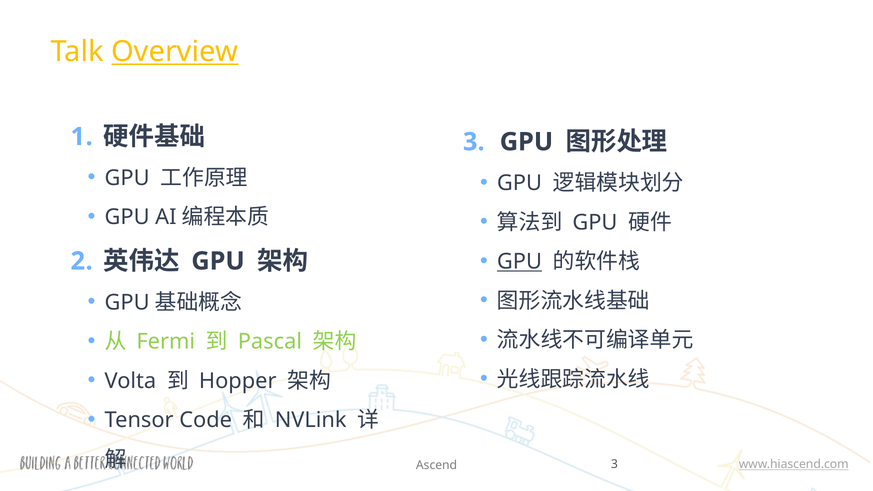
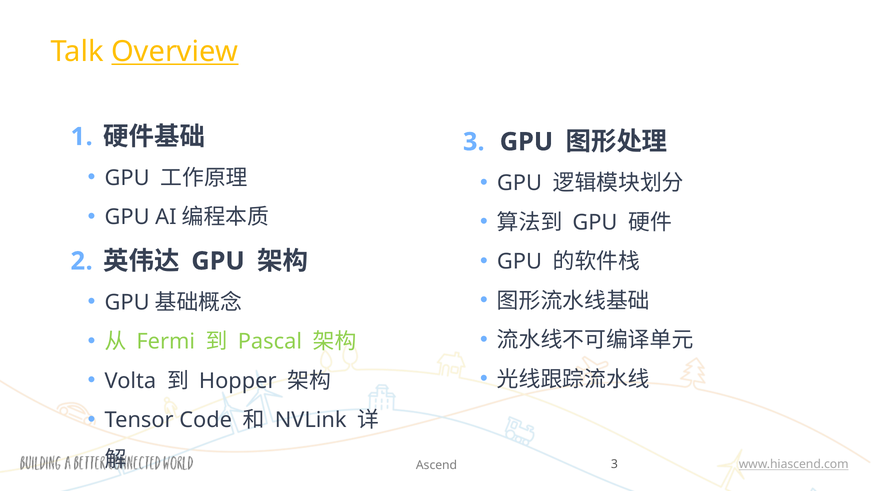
GPU at (519, 262) underline: present -> none
